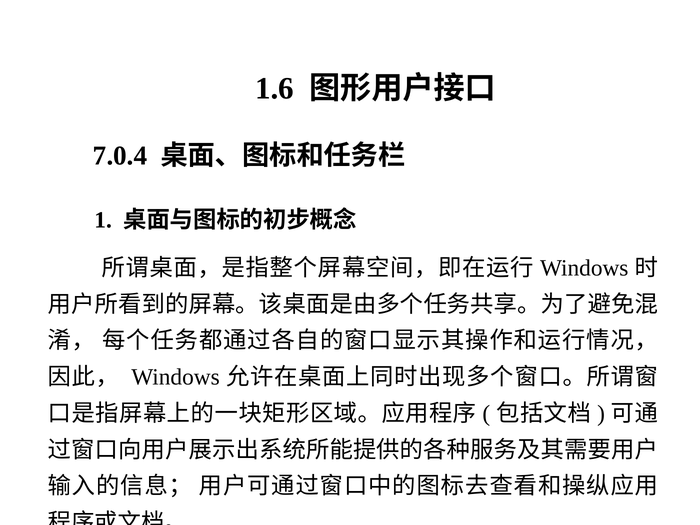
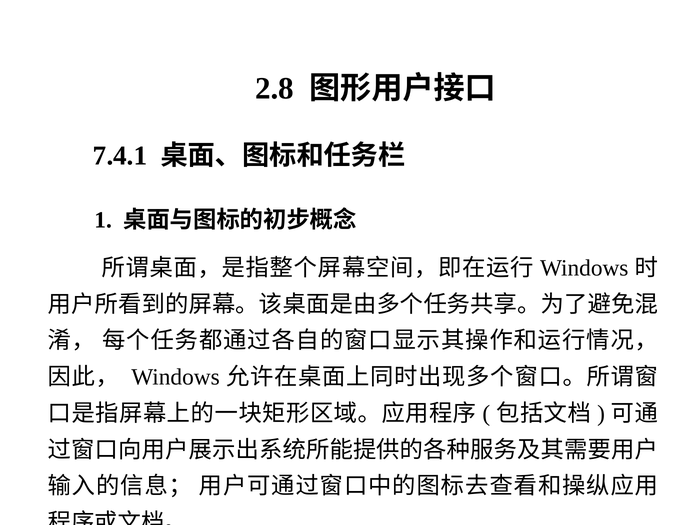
1.6: 1.6 -> 2.8
7.0.4: 7.0.4 -> 7.4.1
